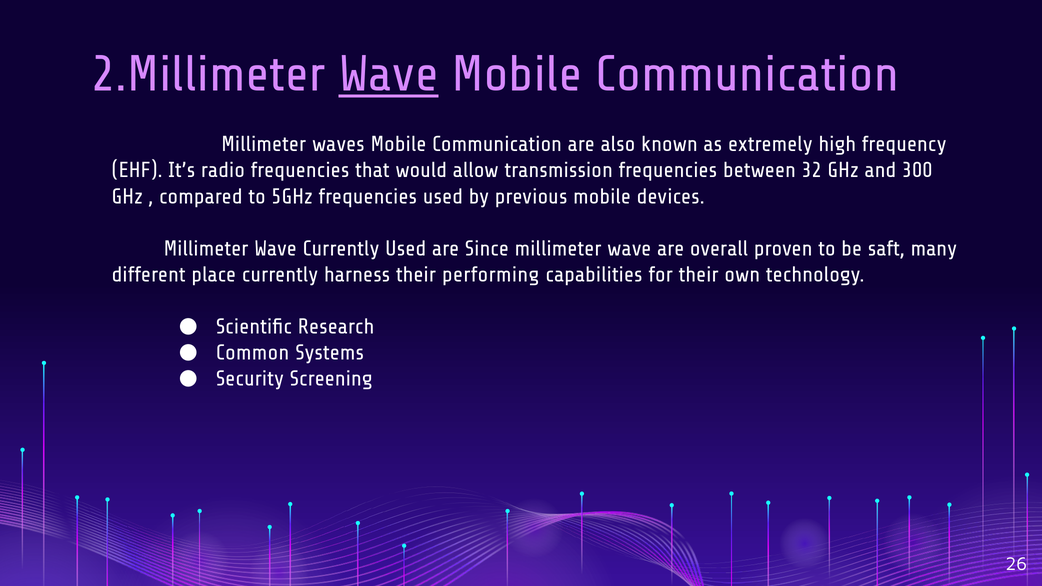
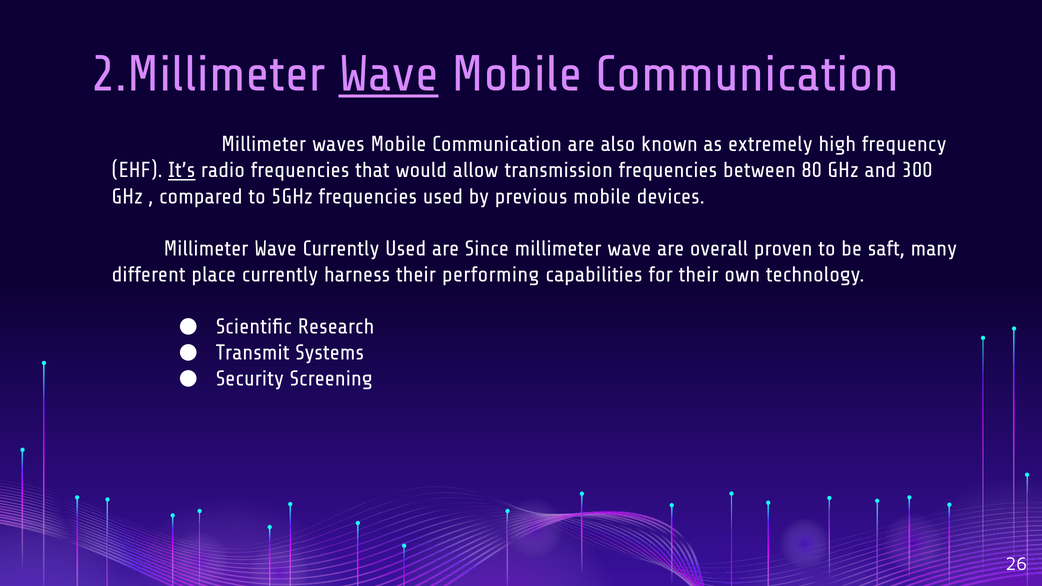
It’s underline: none -> present
32: 32 -> 80
Common: Common -> Transmit
